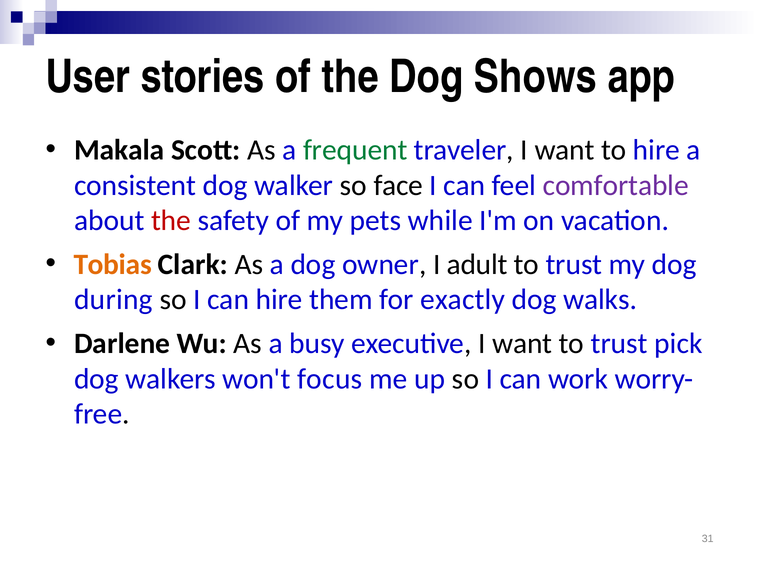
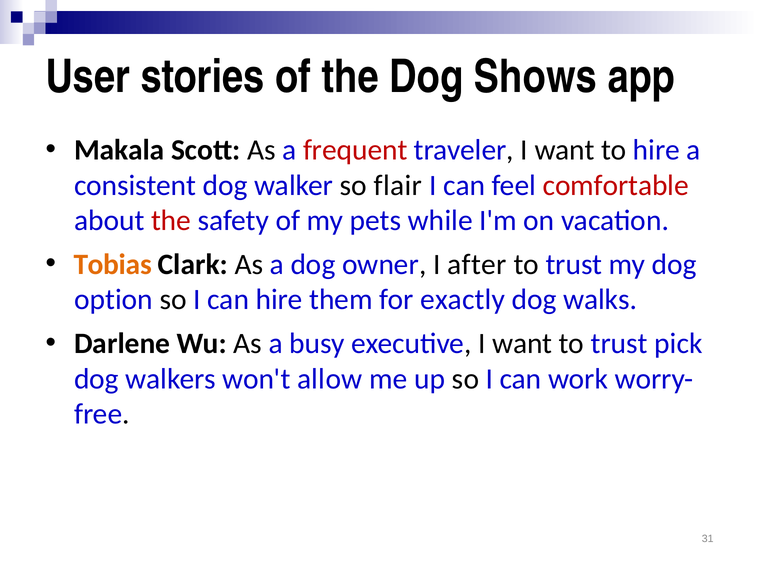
frequent colour: green -> red
face: face -> flair
comfortable colour: purple -> red
adult: adult -> after
during: during -> option
focus: focus -> allow
